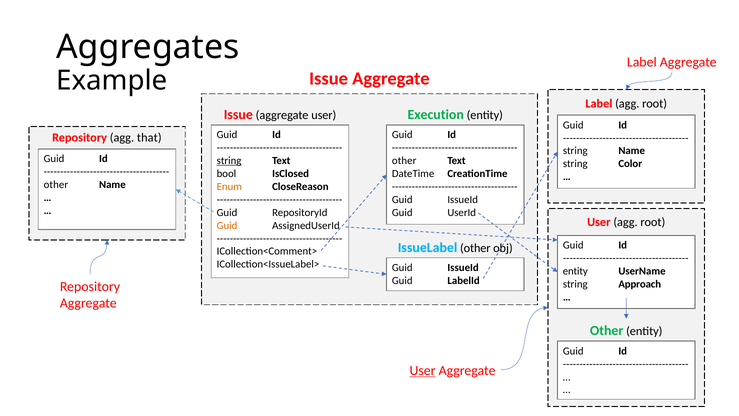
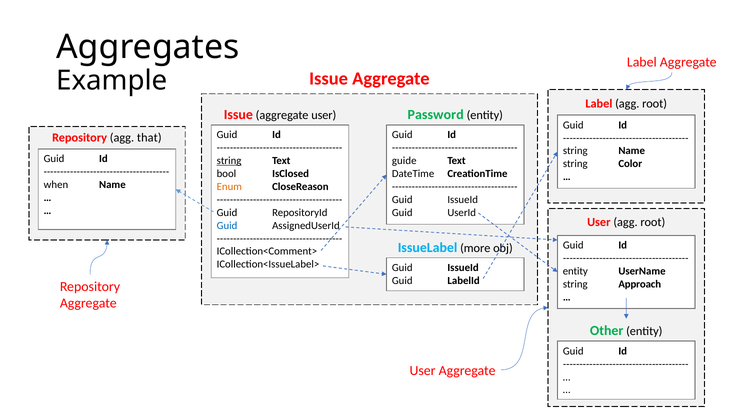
Execution: Execution -> Password
other at (404, 161): other -> guide
other at (56, 185): other -> when
Guid at (227, 225) colour: orange -> blue
IssueLabel other: other -> more
User at (423, 370) underline: present -> none
